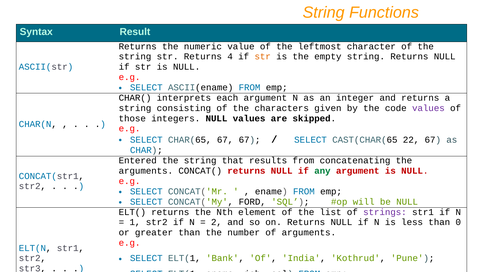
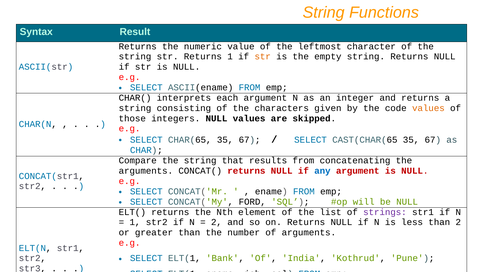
Returns 4: 4 -> 1
values at (428, 108) colour: purple -> orange
CHAR(65 67: 67 -> 35
CAST(CHAR(65 22: 22 -> 35
Entered: Entered -> Compare
any colour: green -> blue
than 0: 0 -> 2
